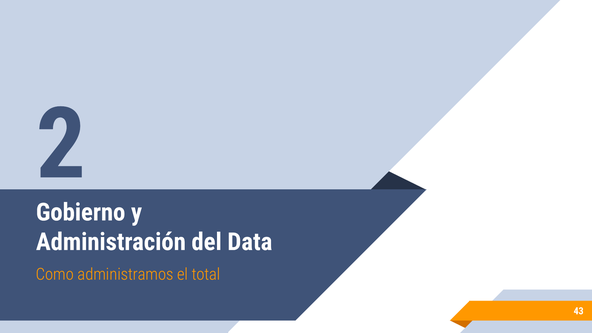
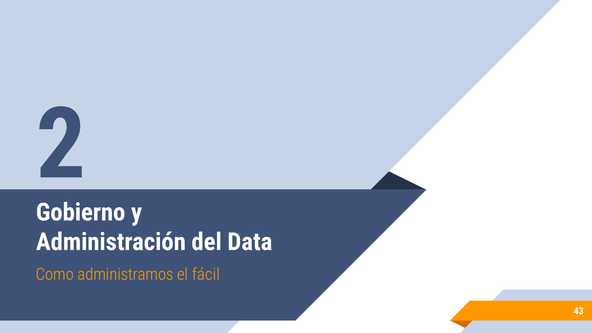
total: total -> fácil
